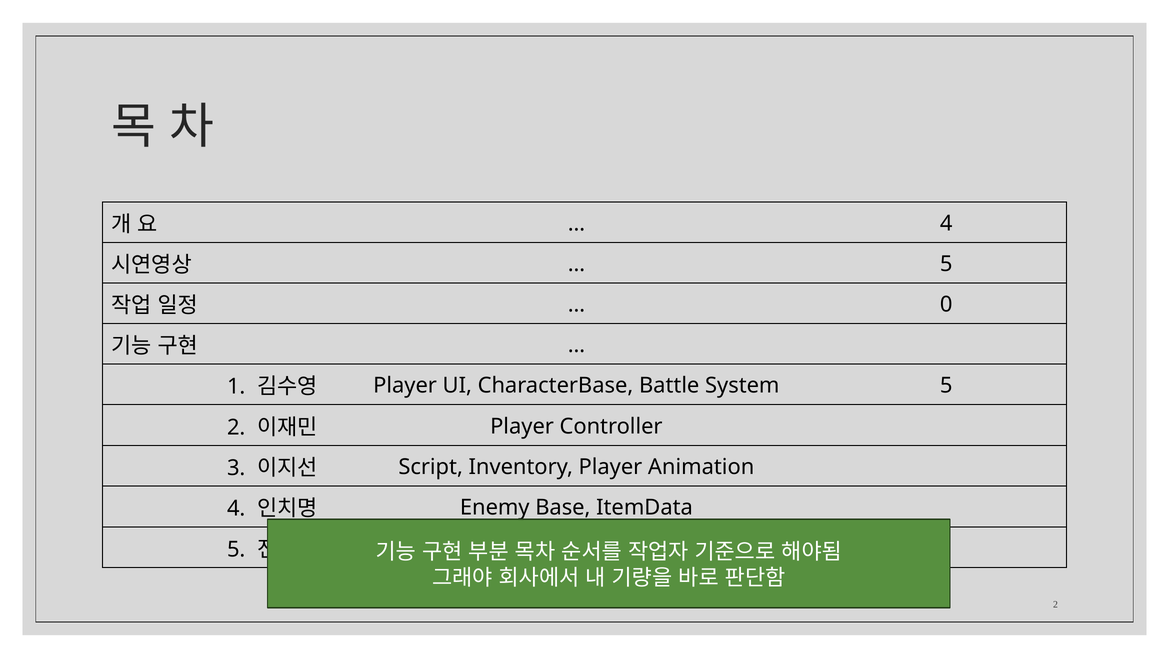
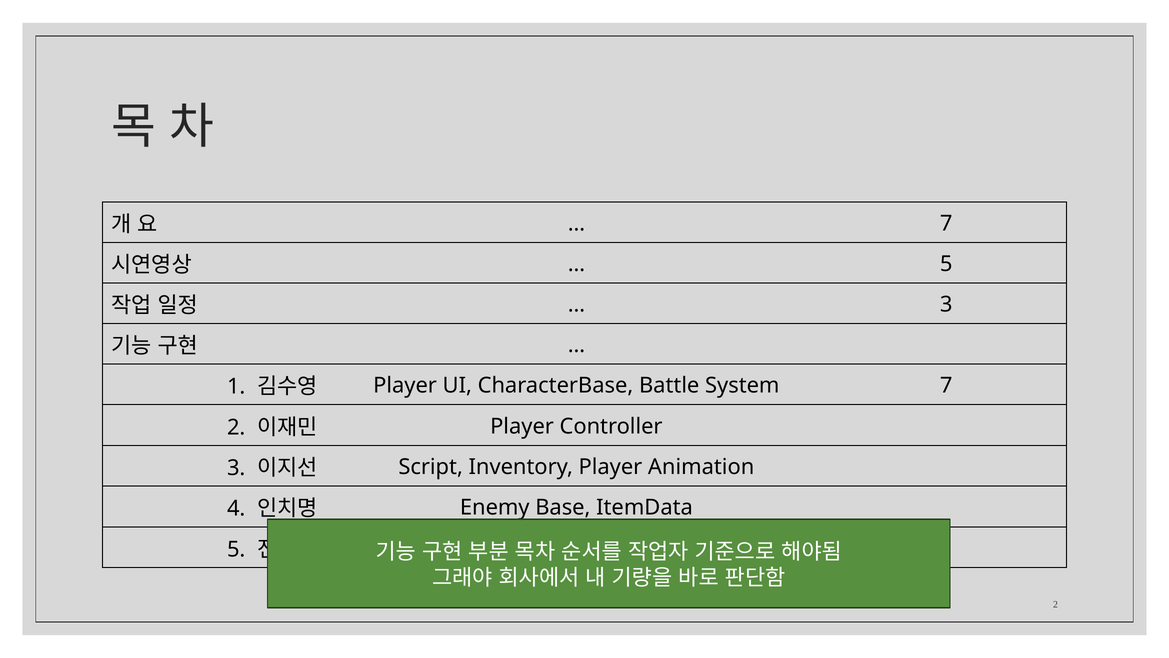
4 at (946, 223): 4 -> 7
0 at (946, 304): 0 -> 3
System 5: 5 -> 7
